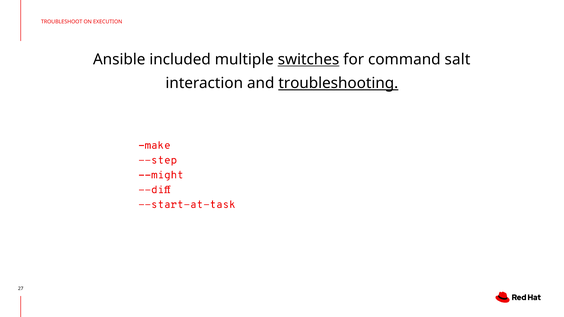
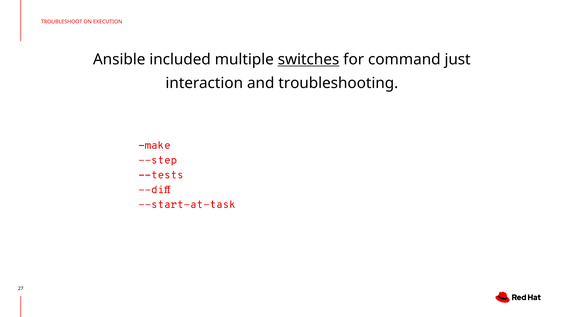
salt: salt -> just
troubleshooting underline: present -> none
--might: --might -> --tests
